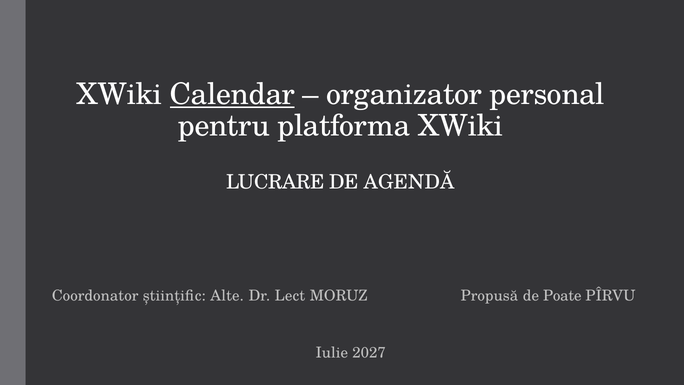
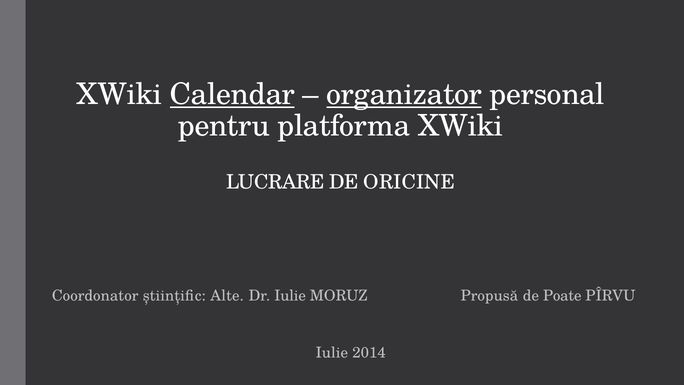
organizator underline: none -> present
AGENDĂ: AGENDĂ -> ORICINE
Dr Lect: Lect -> Iulie
2027: 2027 -> 2014
